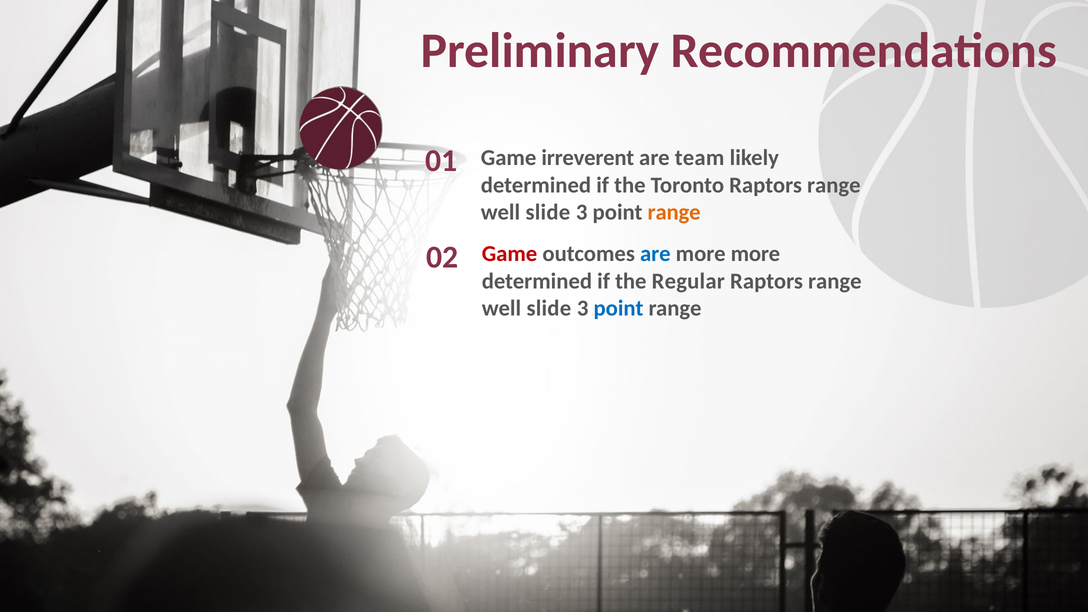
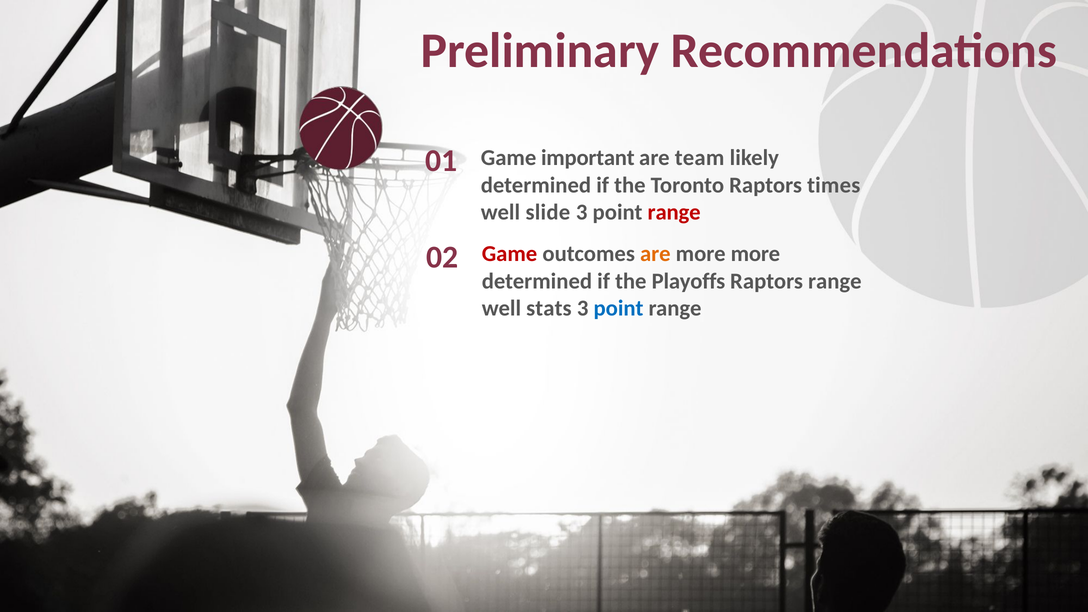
irreverent: irreverent -> important
Toronto Raptors range: range -> times
range at (674, 212) colour: orange -> red
are at (655, 254) colour: blue -> orange
Regular: Regular -> Playoffs
slide at (549, 308): slide -> stats
